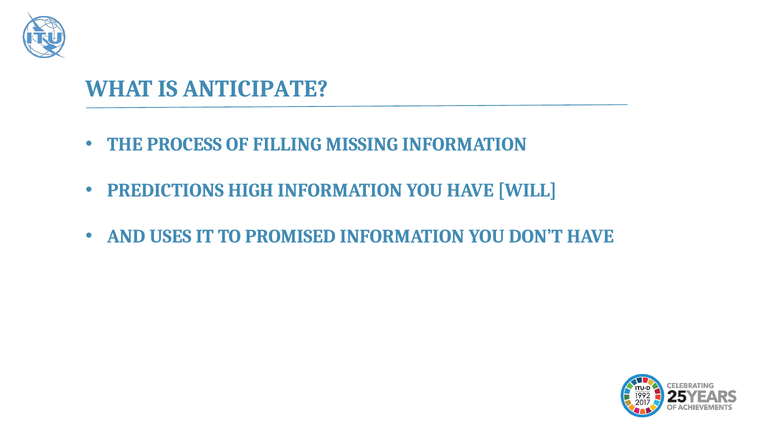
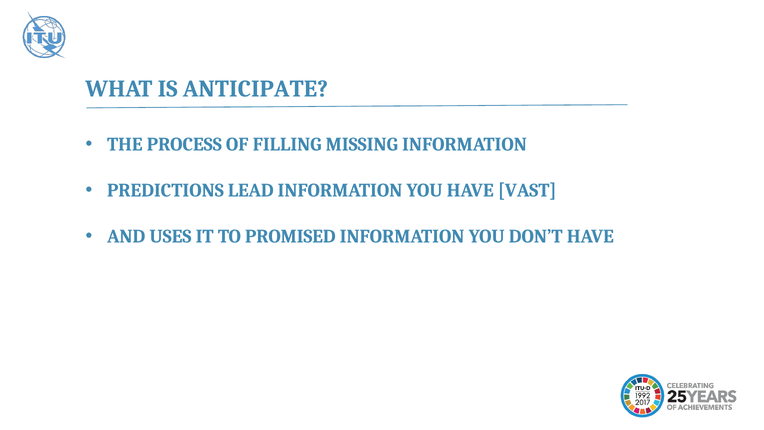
HIGH: HIGH -> LEAD
WILL: WILL -> VAST
